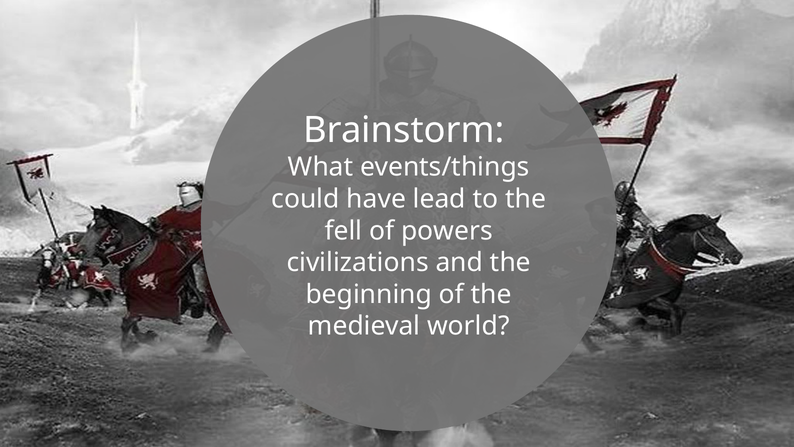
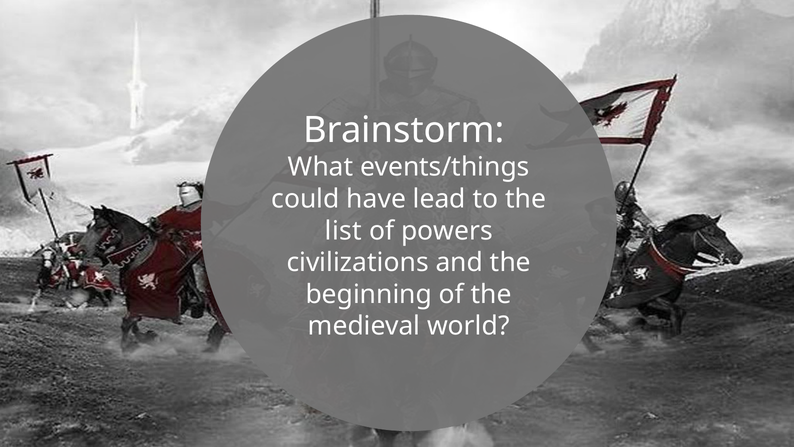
fell: fell -> list
